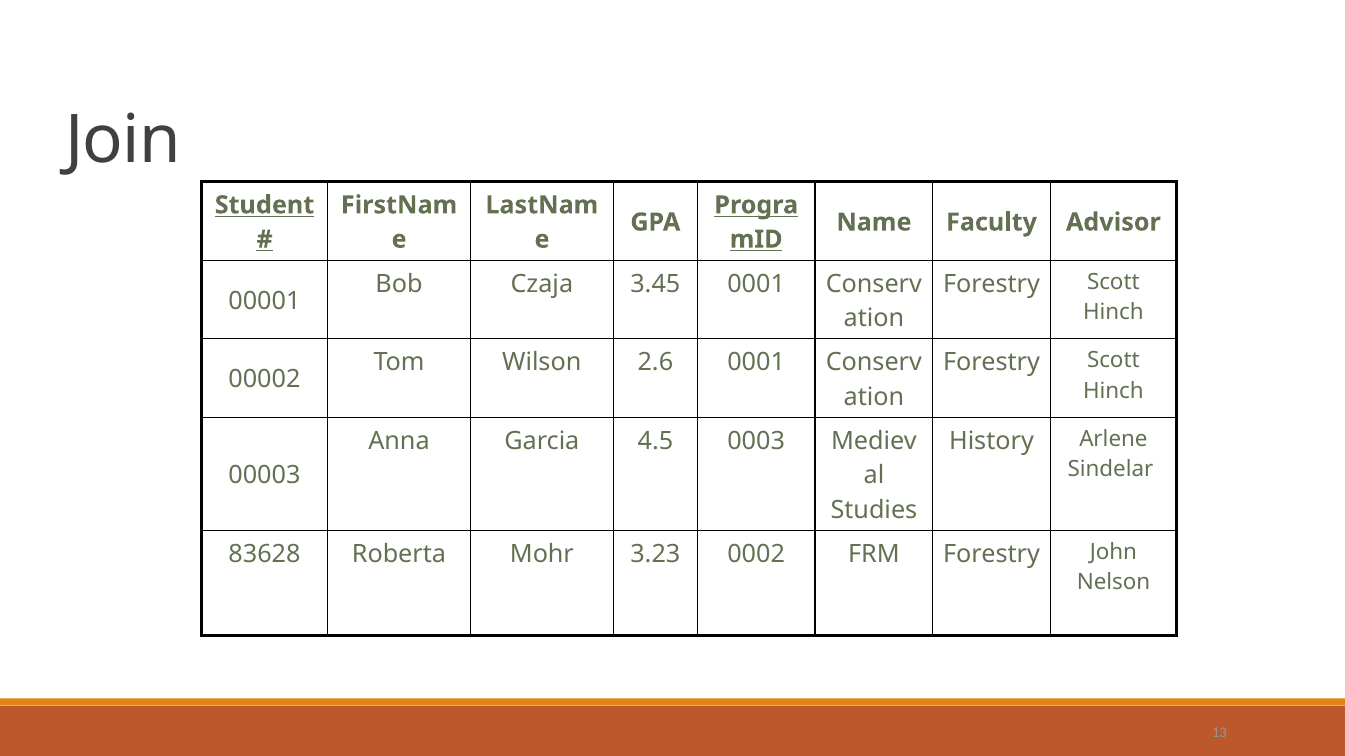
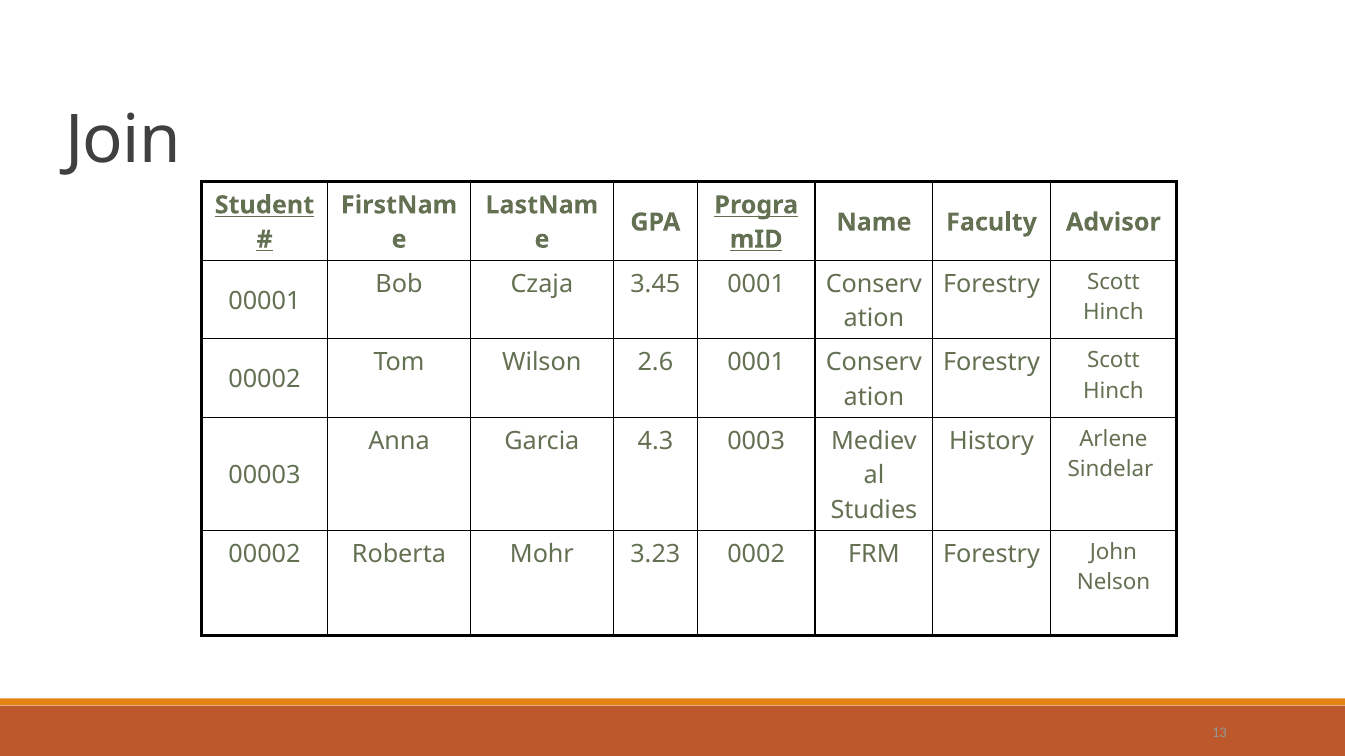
4.5: 4.5 -> 4.3
83628 at (264, 555): 83628 -> 00002
